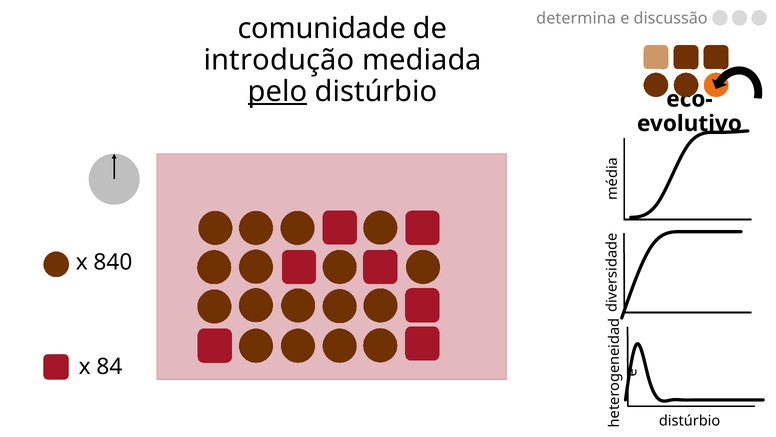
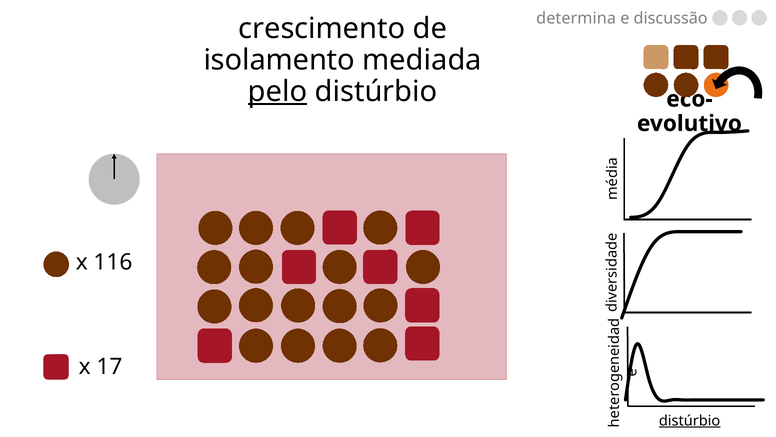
comunidade: comunidade -> crescimento
introdução: introdução -> isolamento
840: 840 -> 116
84: 84 -> 17
distúrbio at (690, 420) underline: none -> present
